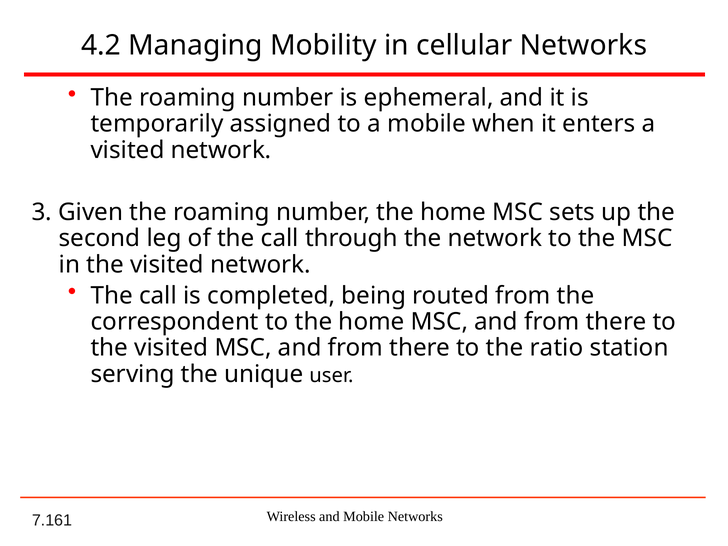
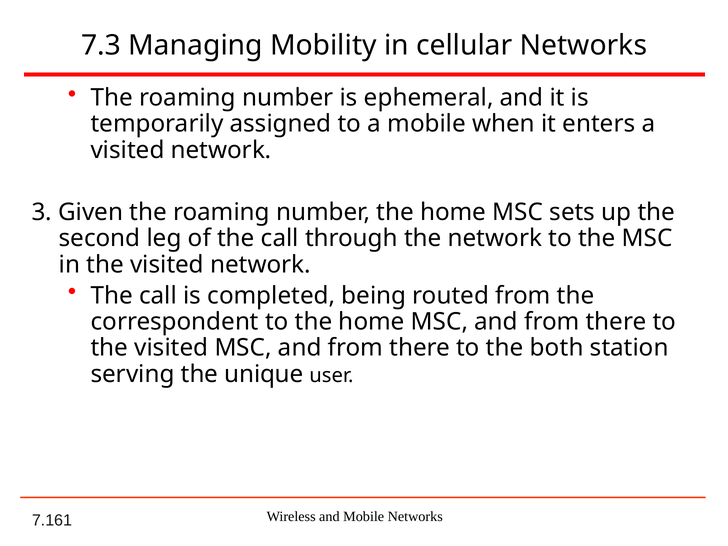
4.2: 4.2 -> 7.3
ratio: ratio -> both
